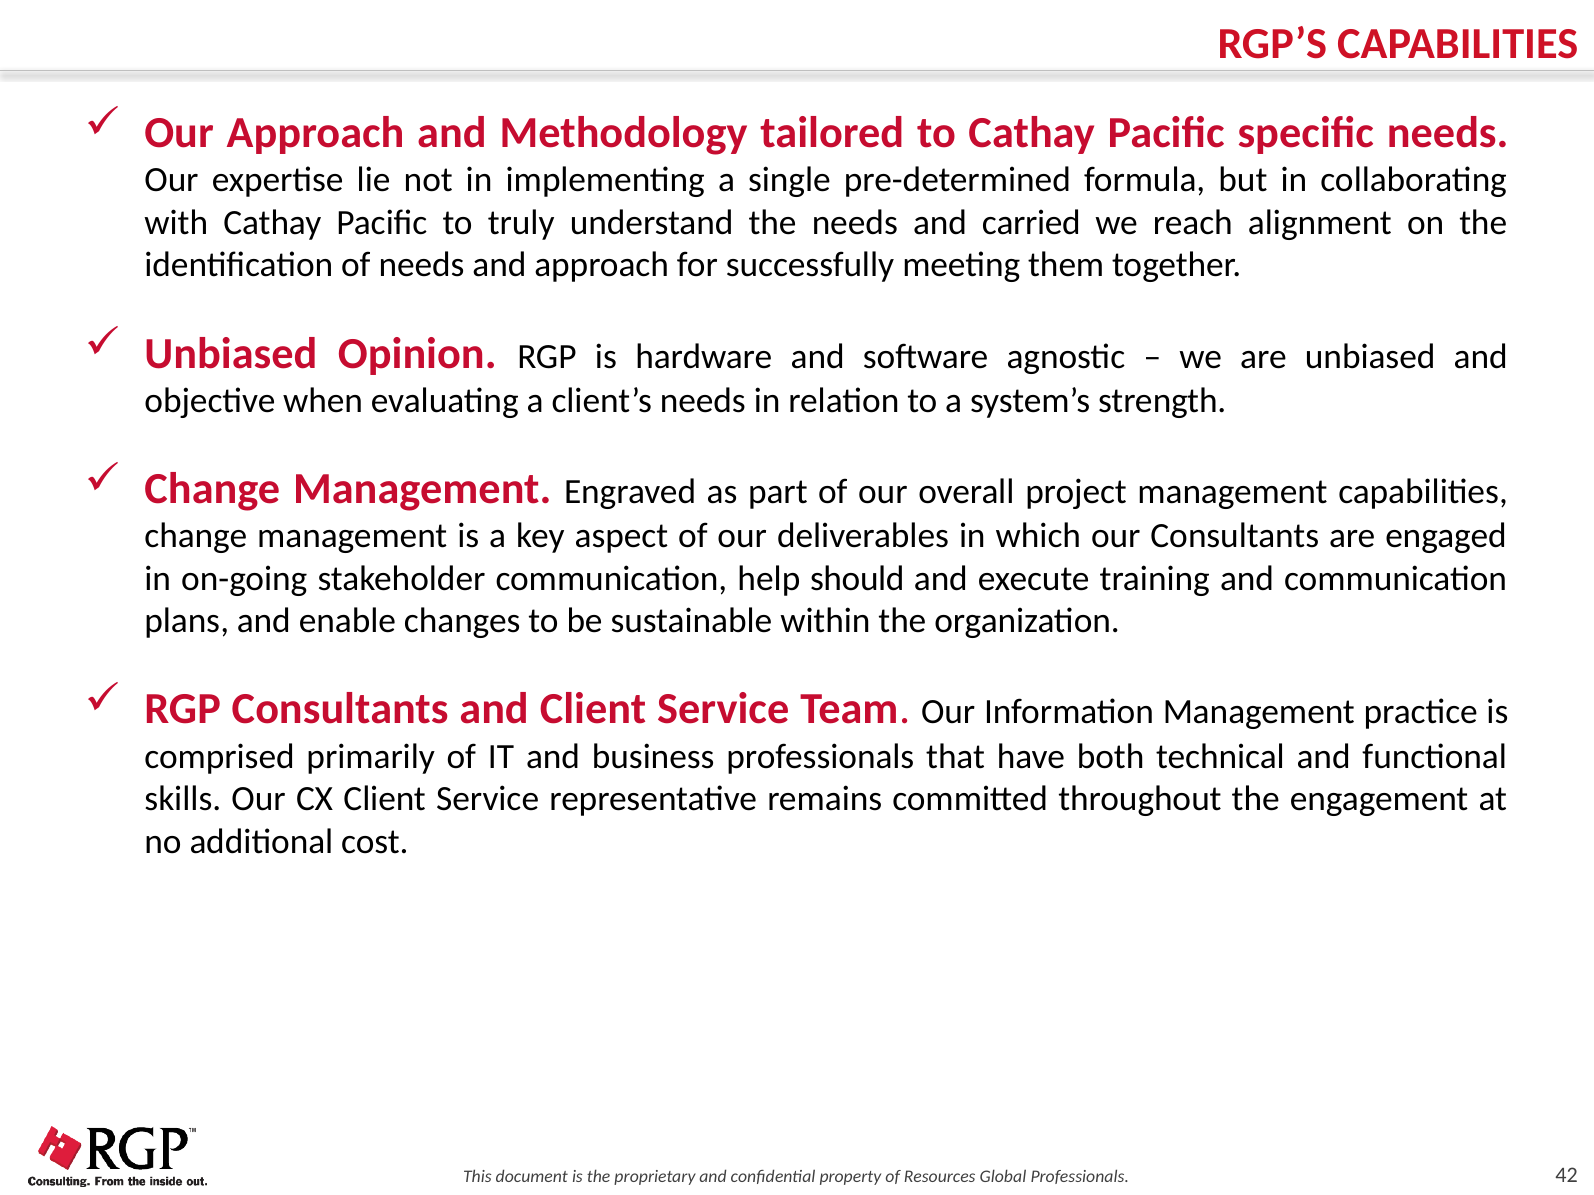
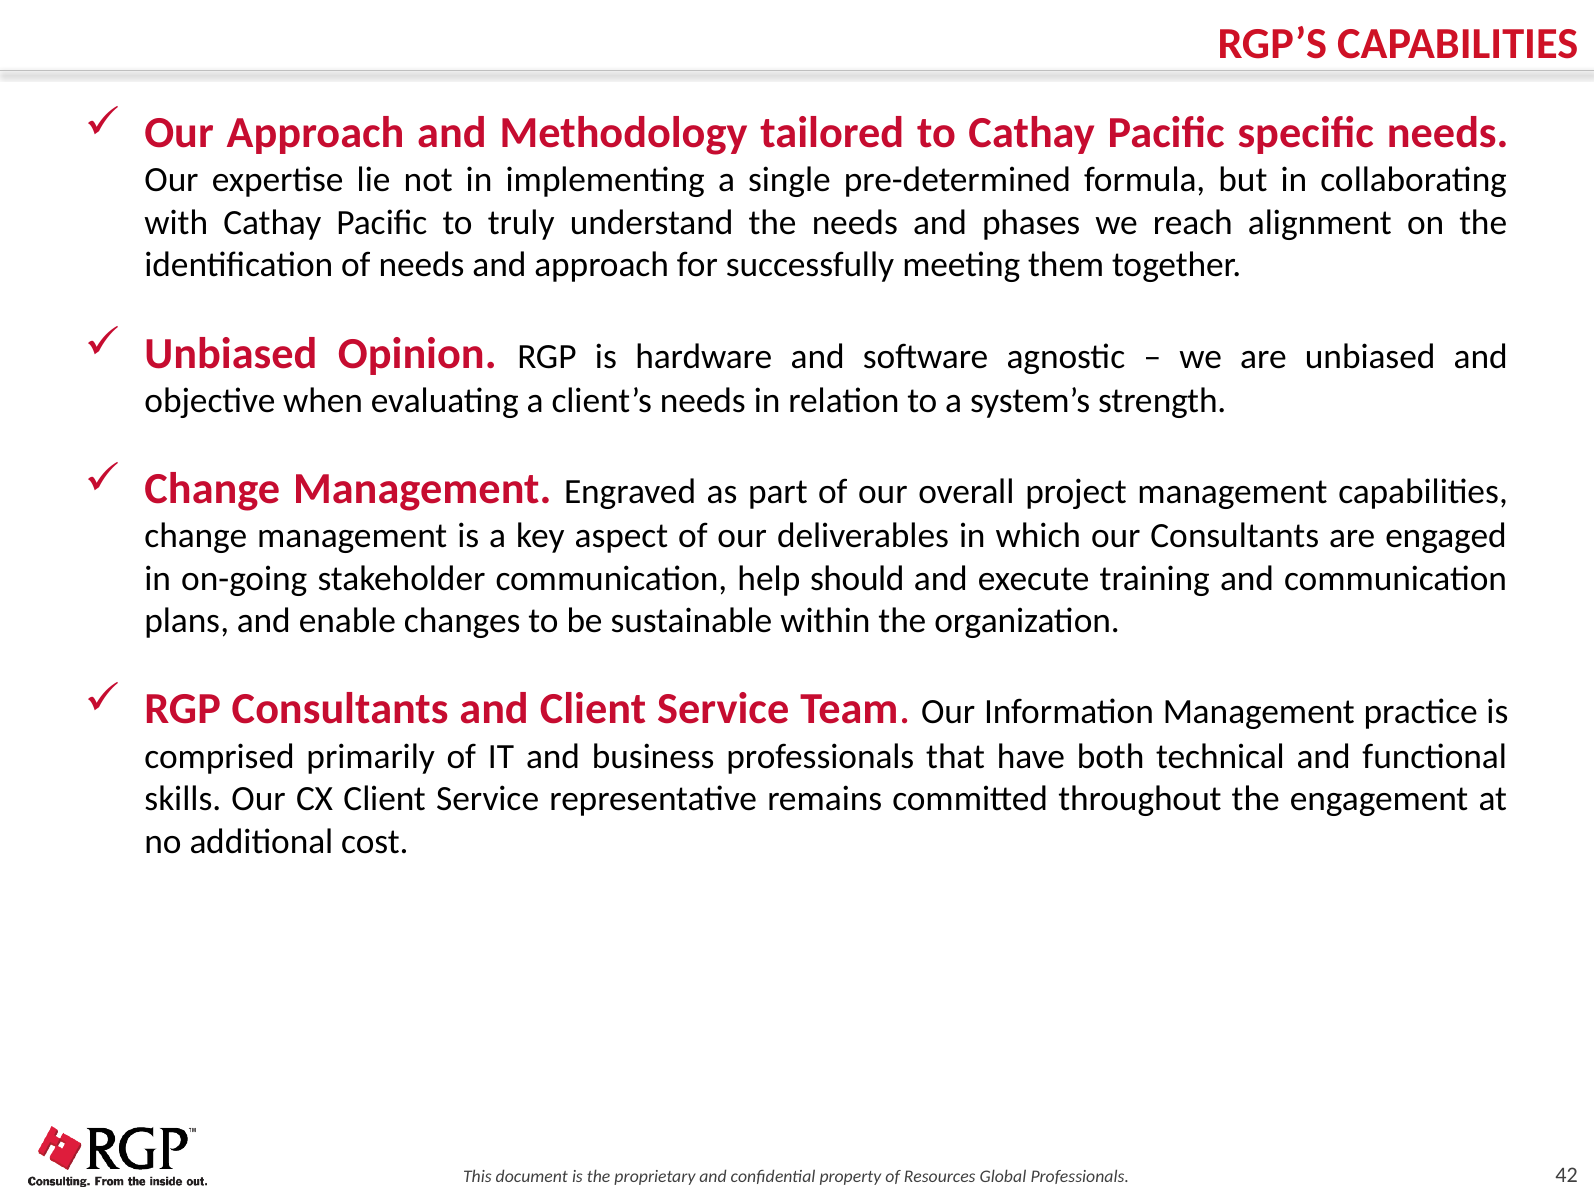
carried: carried -> phases
